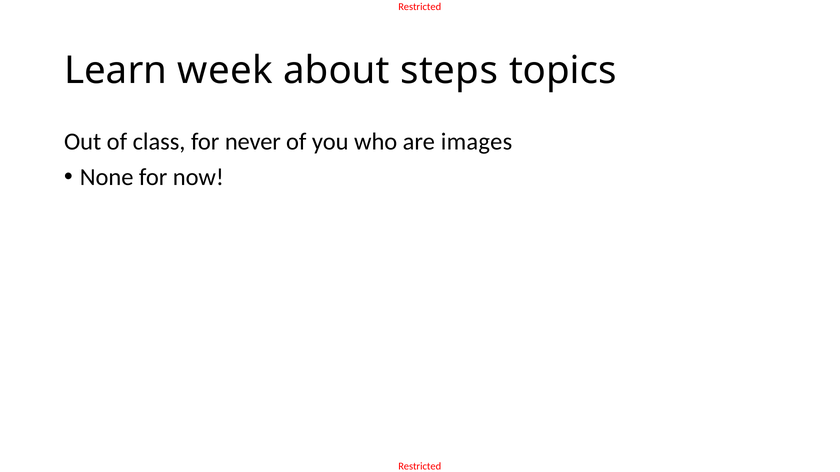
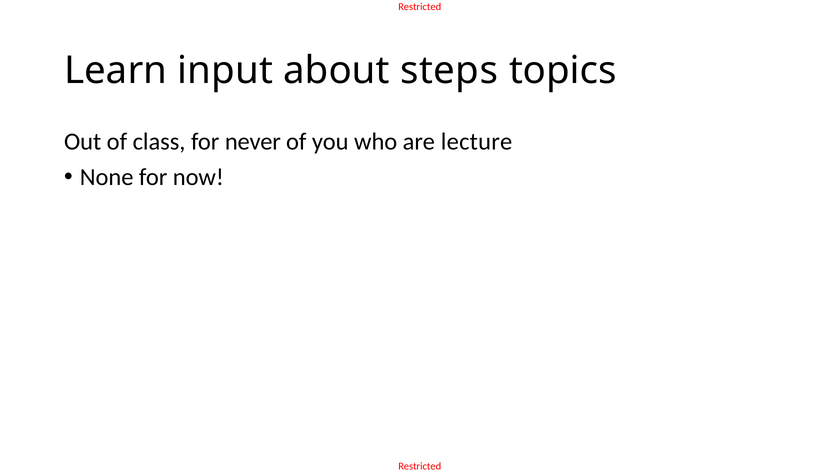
week: week -> input
images: images -> lecture
